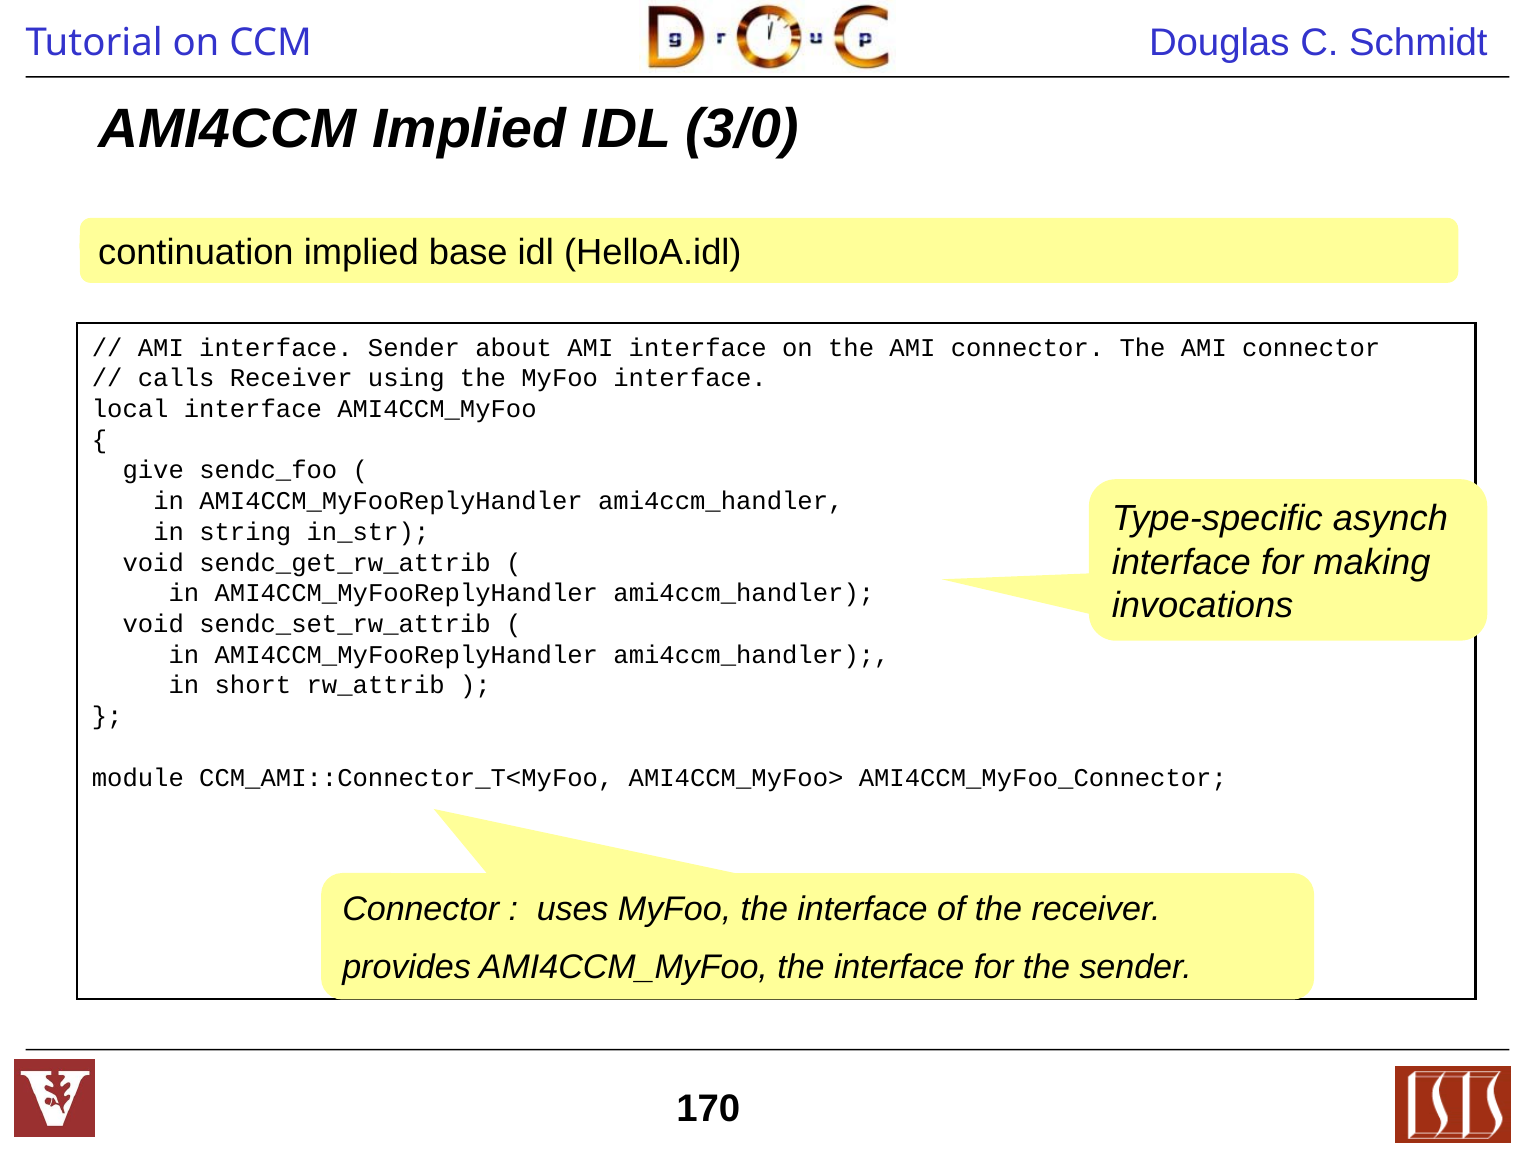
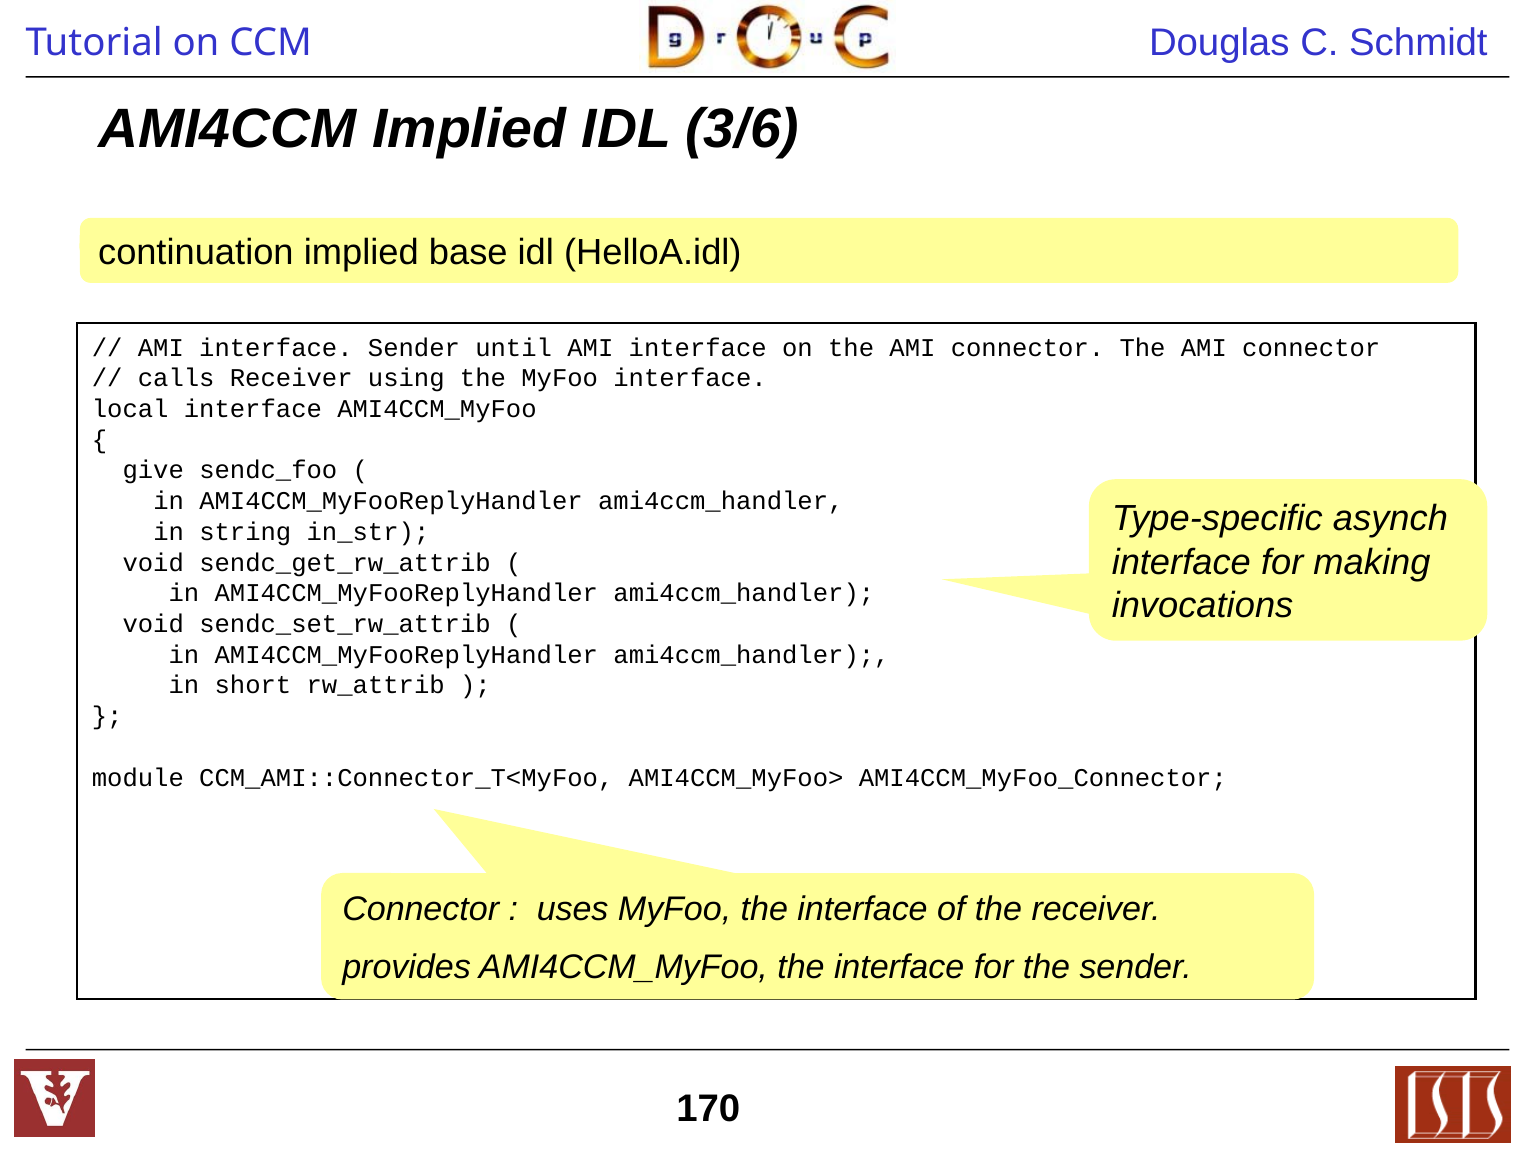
3/0: 3/0 -> 3/6
about: about -> until
